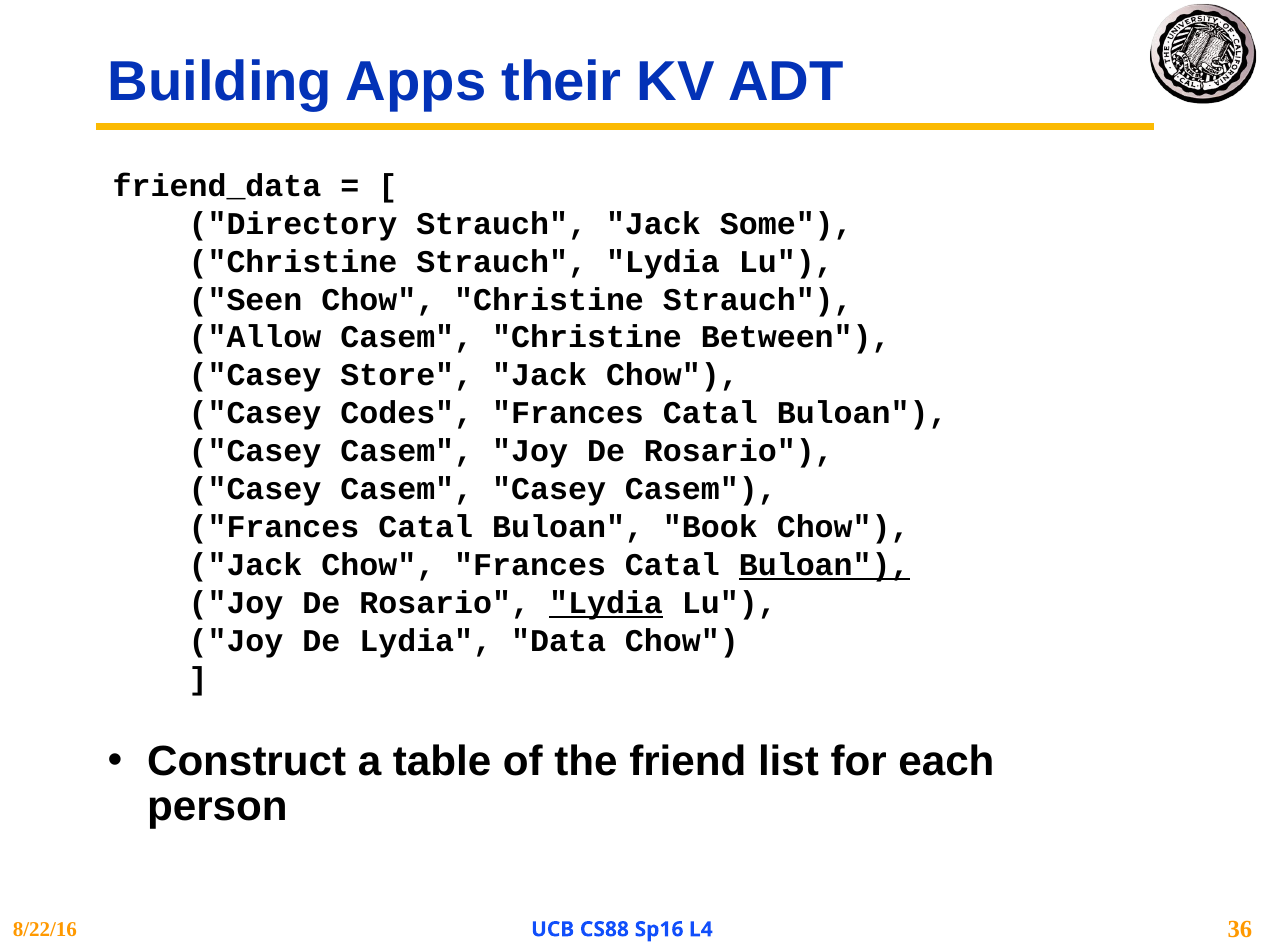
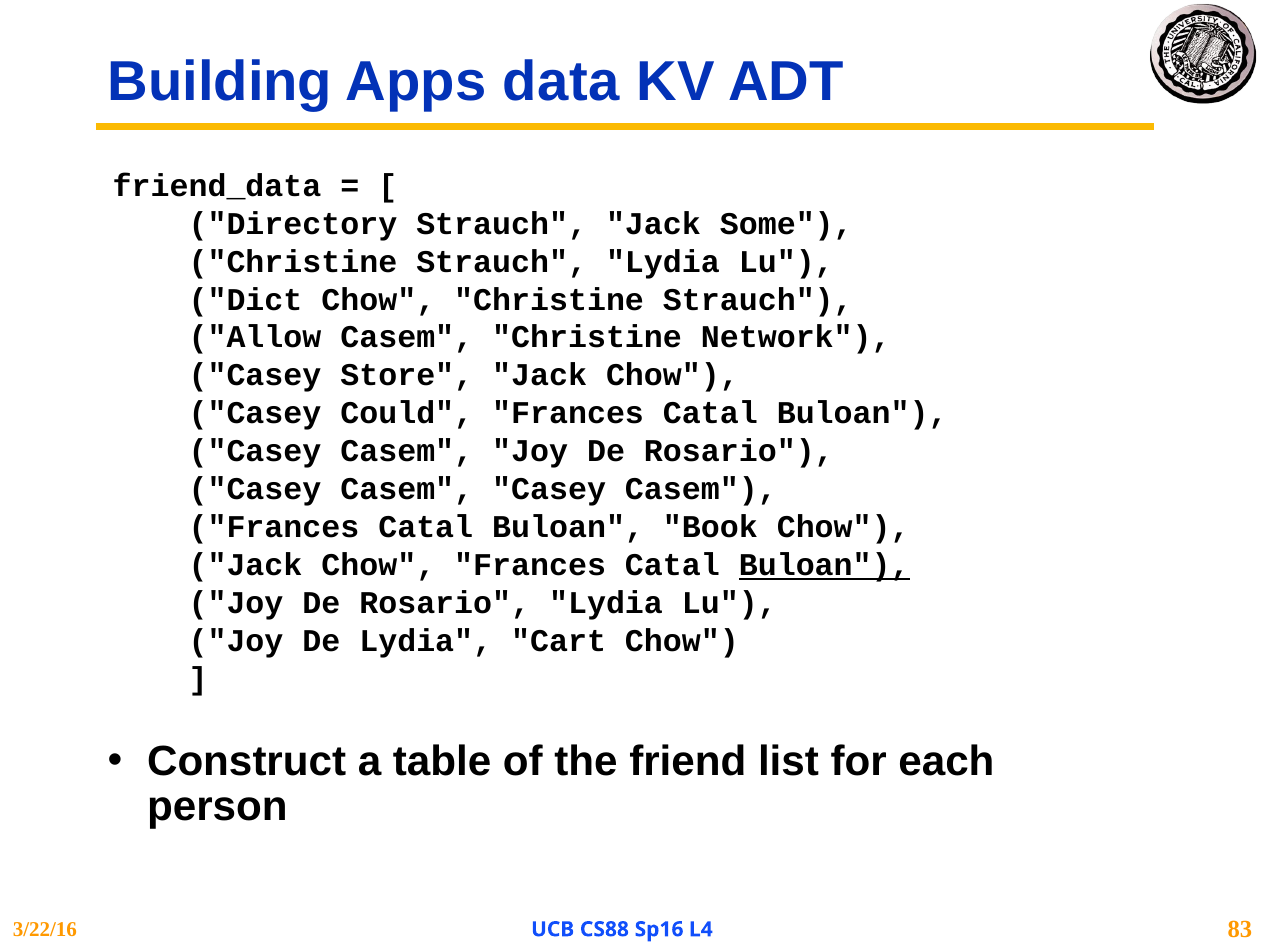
their: their -> data
Seen: Seen -> Dict
Between: Between -> Network
Codes: Codes -> Could
Lydia at (606, 603) underline: present -> none
Data: Data -> Cart
8/22/16: 8/22/16 -> 3/22/16
36: 36 -> 83
